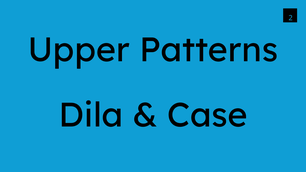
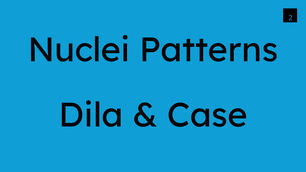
Upper: Upper -> Nuclei
